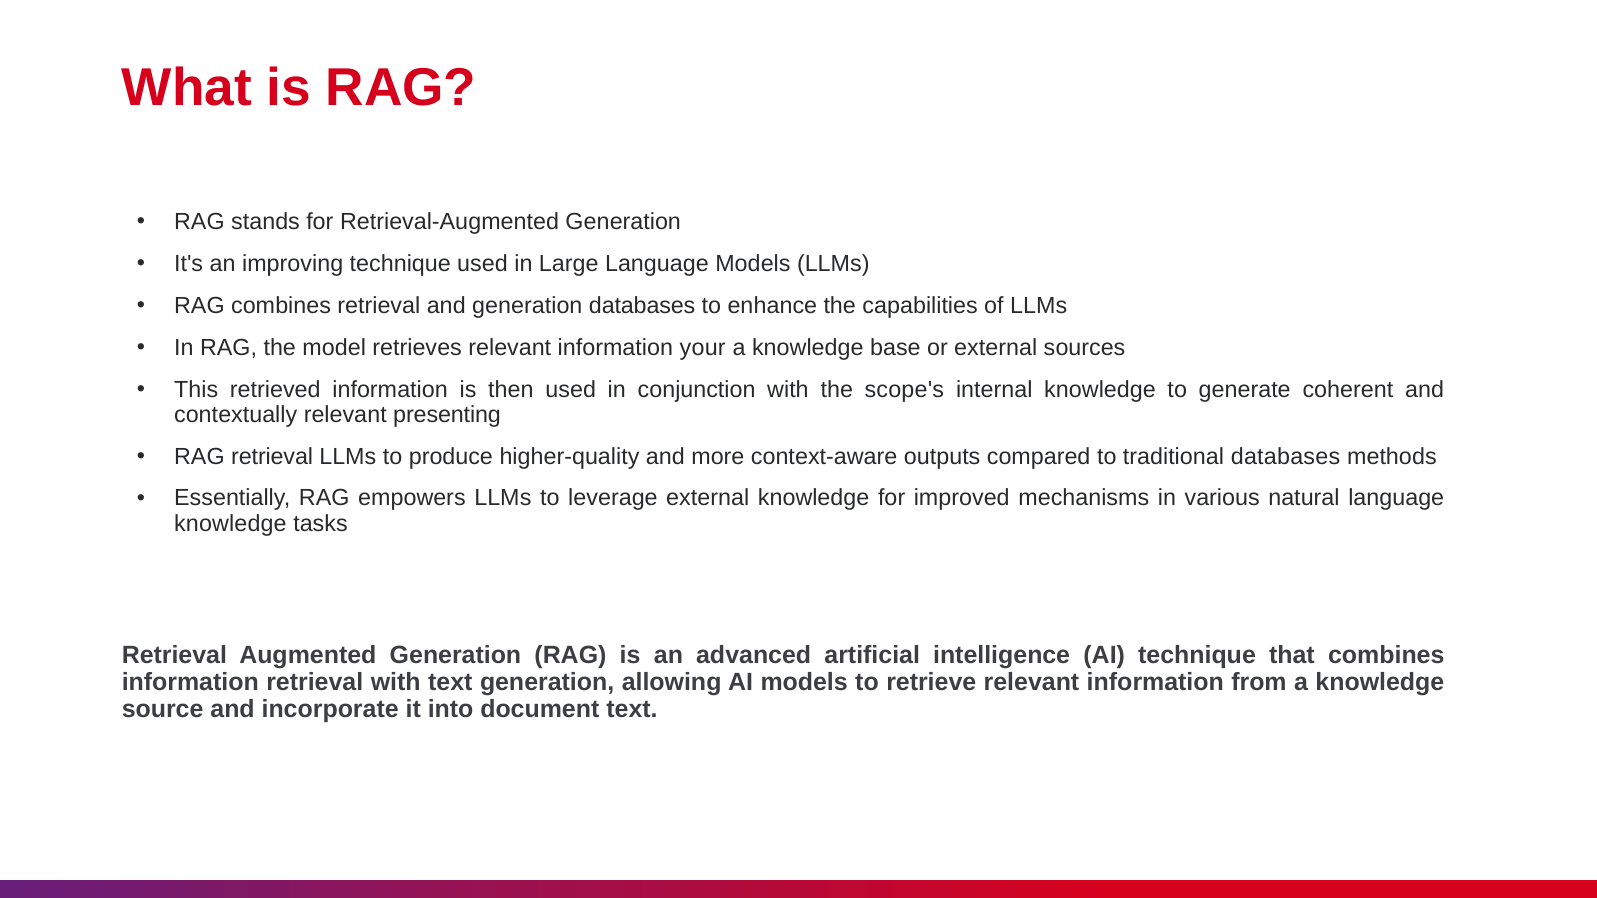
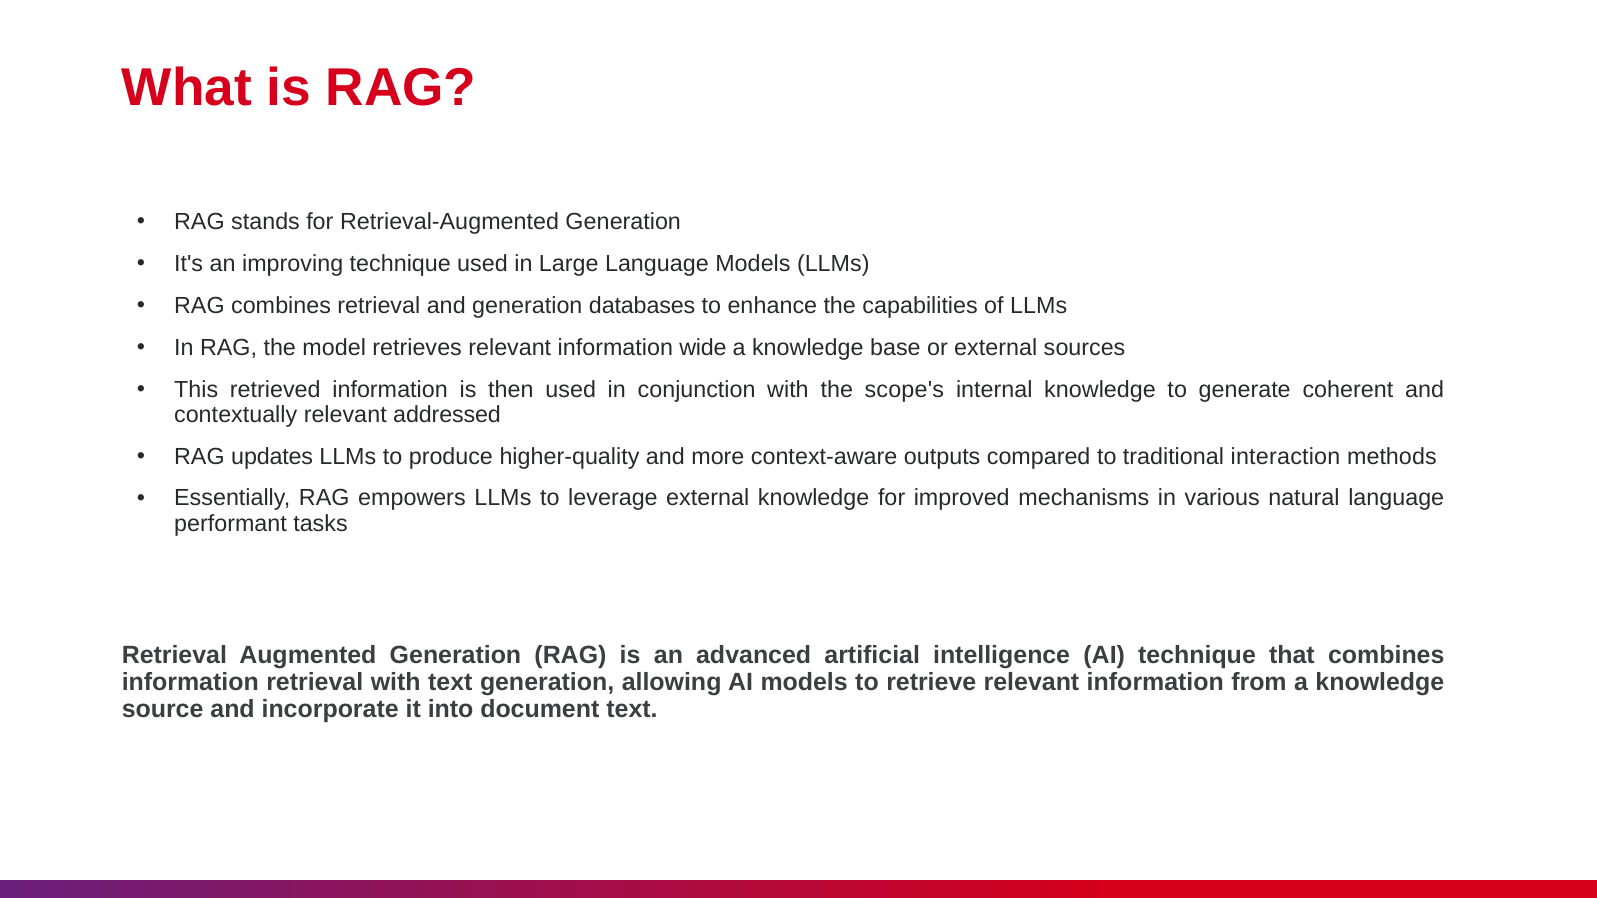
your: your -> wide
presenting: presenting -> addressed
RAG retrieval: retrieval -> updates
traditional databases: databases -> interaction
knowledge at (230, 524): knowledge -> performant
